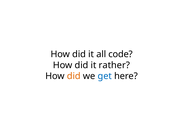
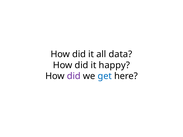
code: code -> data
rather: rather -> happy
did at (74, 76) colour: orange -> purple
